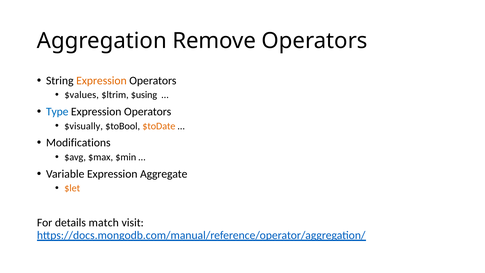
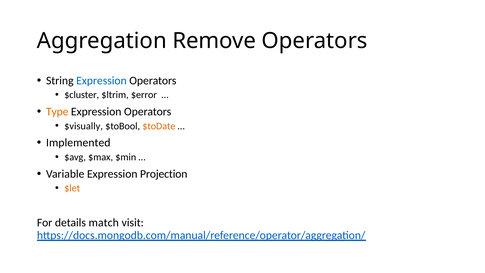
Expression at (101, 81) colour: orange -> blue
$values: $values -> $cluster
$using: $using -> $error
Type colour: blue -> orange
Modifications: Modifications -> Implemented
Aggregate: Aggregate -> Projection
